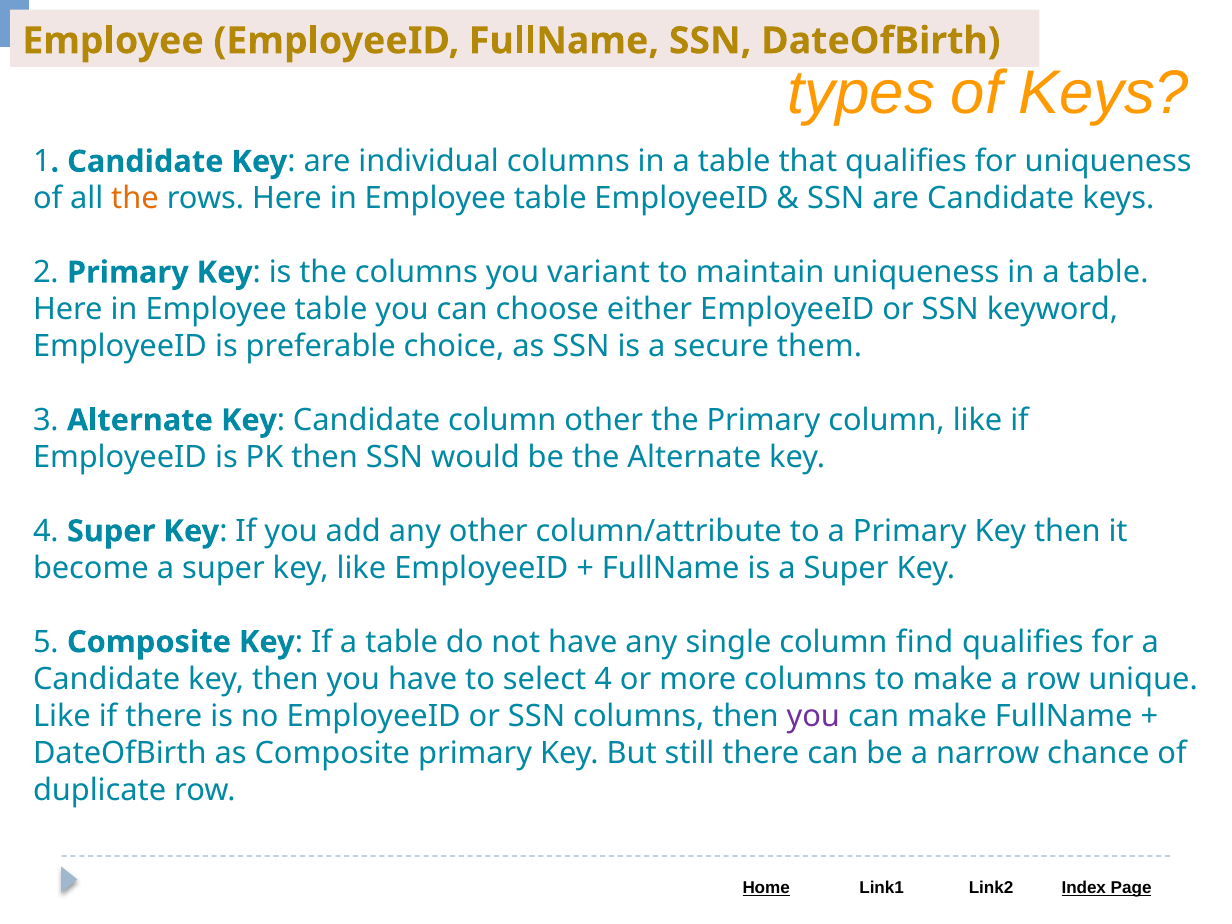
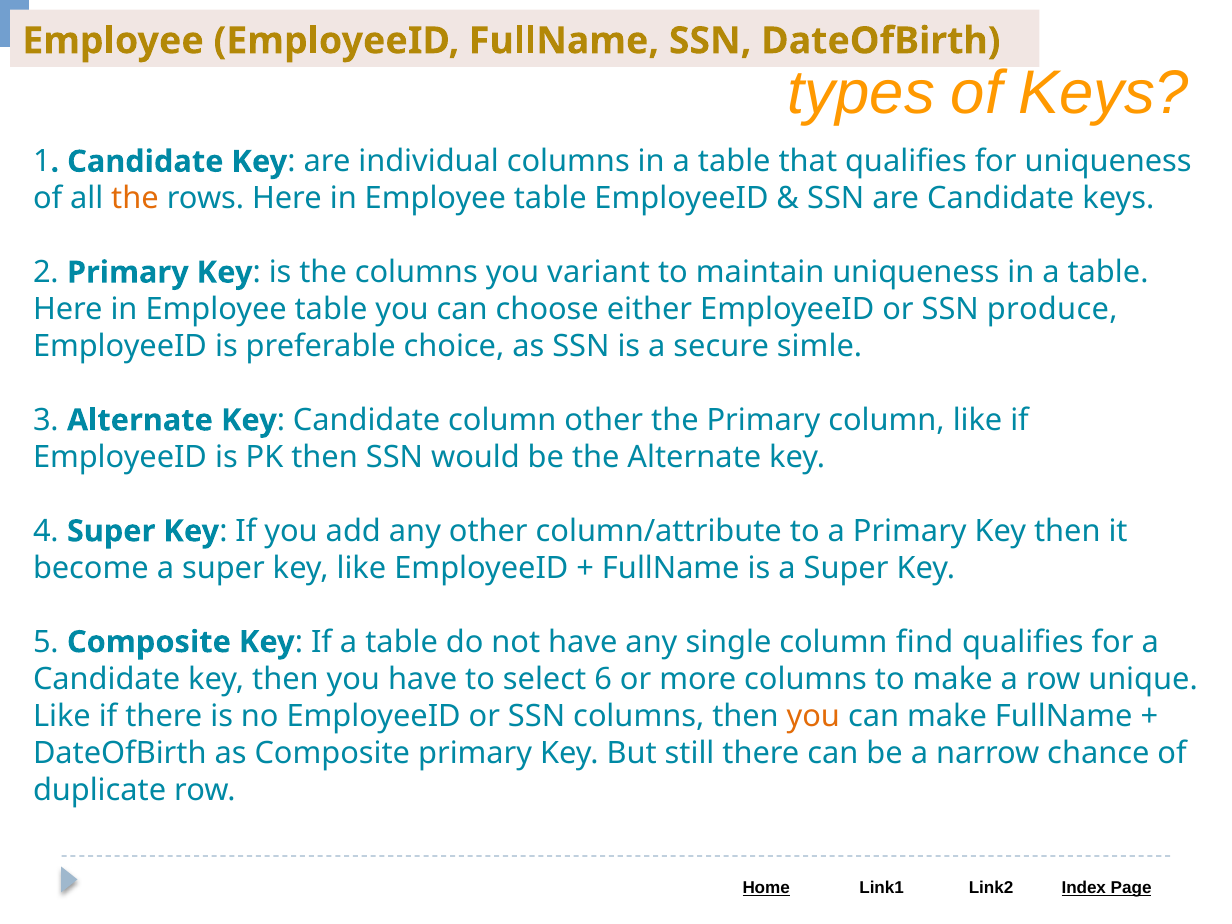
keyword: keyword -> produce
them: them -> simle
select 4: 4 -> 6
you at (813, 716) colour: purple -> orange
